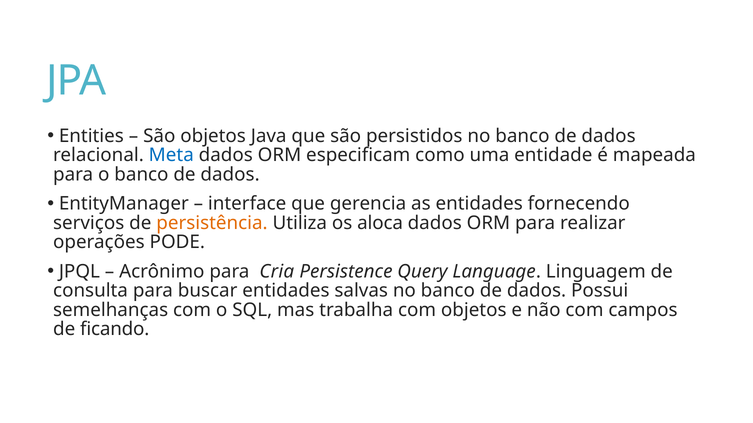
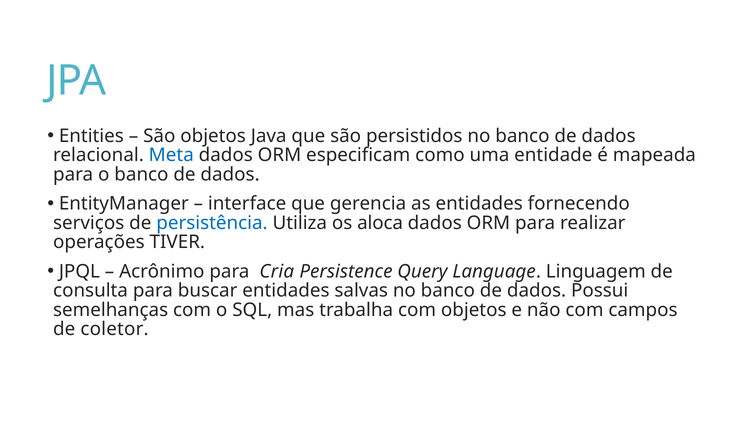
persistência colour: orange -> blue
PODE: PODE -> TIVER
ficando: ficando -> coletor
